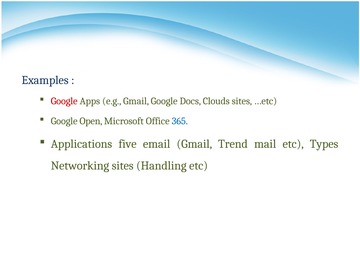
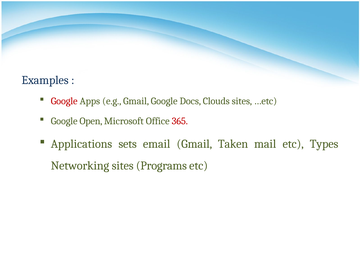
365 colour: blue -> red
five: five -> sets
Trend: Trend -> Taken
Handling: Handling -> Programs
